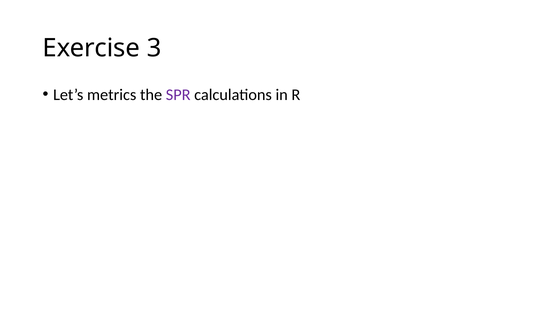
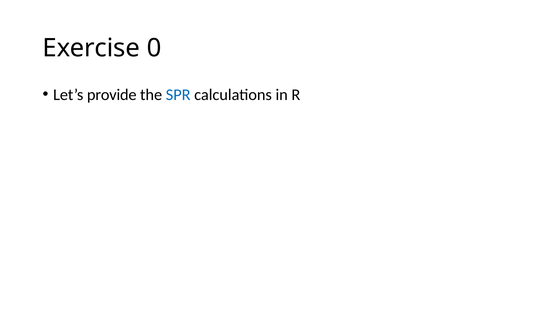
3: 3 -> 0
metrics: metrics -> provide
SPR colour: purple -> blue
